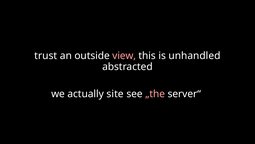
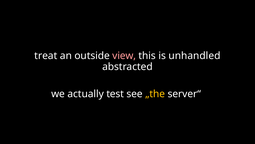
trust: trust -> treat
site: site -> test
„the colour: pink -> yellow
